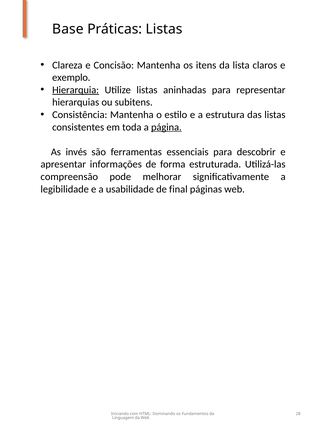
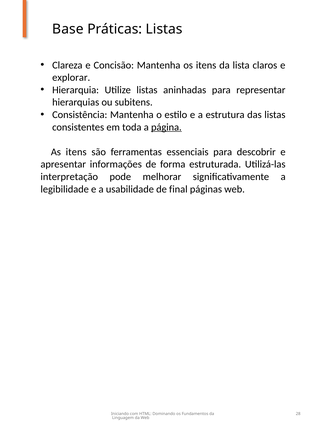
exemplo: exemplo -> explorar
Hierarquia underline: present -> none
As invés: invés -> itens
compreensão: compreensão -> interpretação
